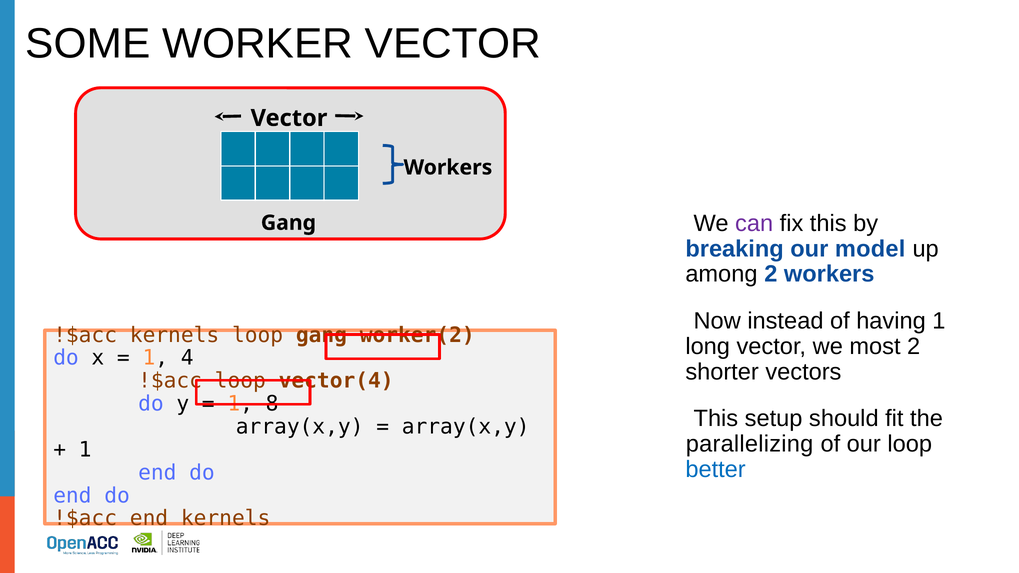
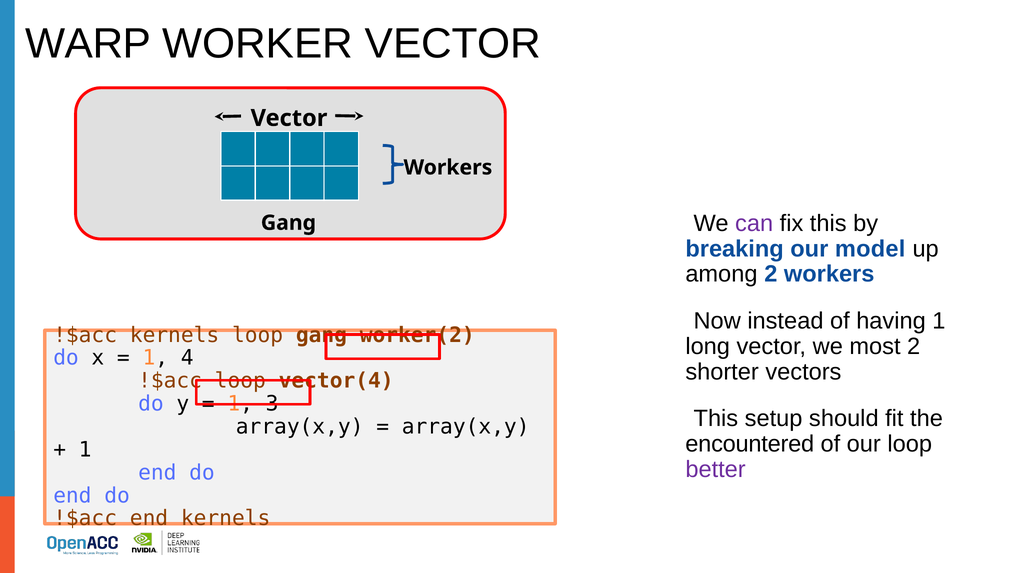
SOME: SOME -> WARP
8: 8 -> 3
parallelizing: parallelizing -> encountered
better colour: blue -> purple
